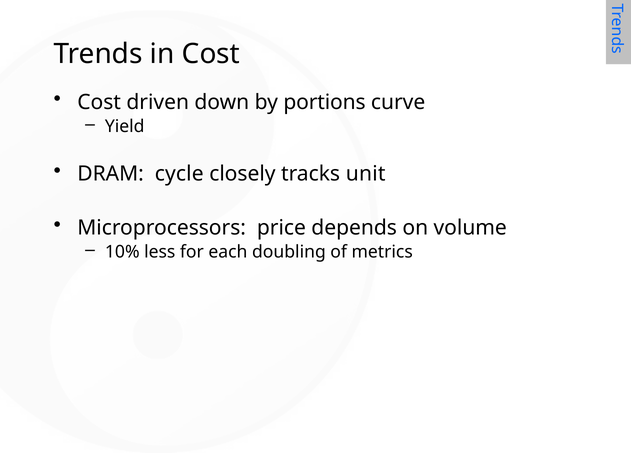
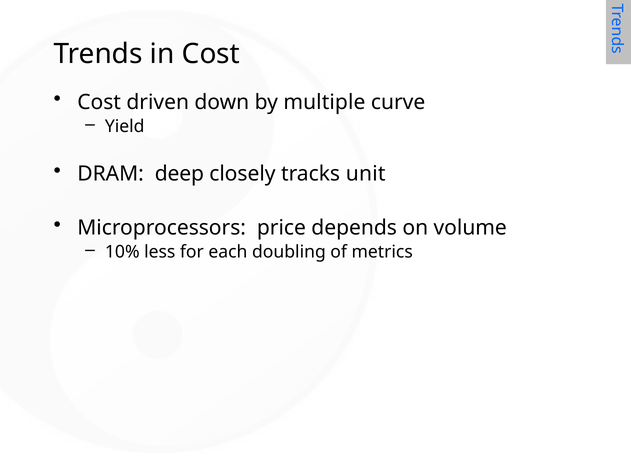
portions: portions -> multiple
cycle: cycle -> deep
